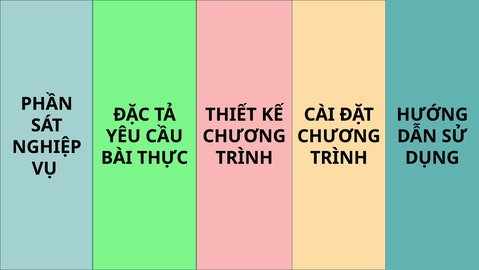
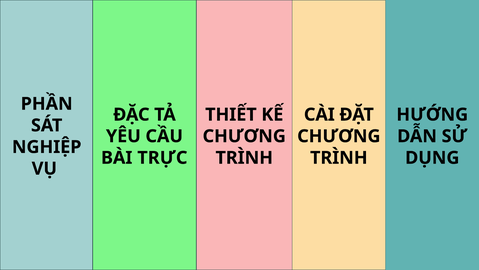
THỰC: THỰC -> TRỰC
